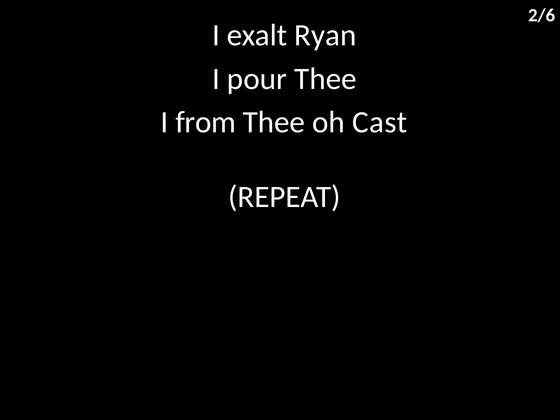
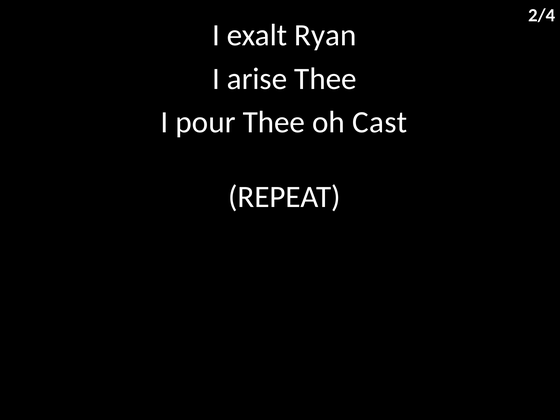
2/6: 2/6 -> 2/4
pour: pour -> arise
from: from -> pour
